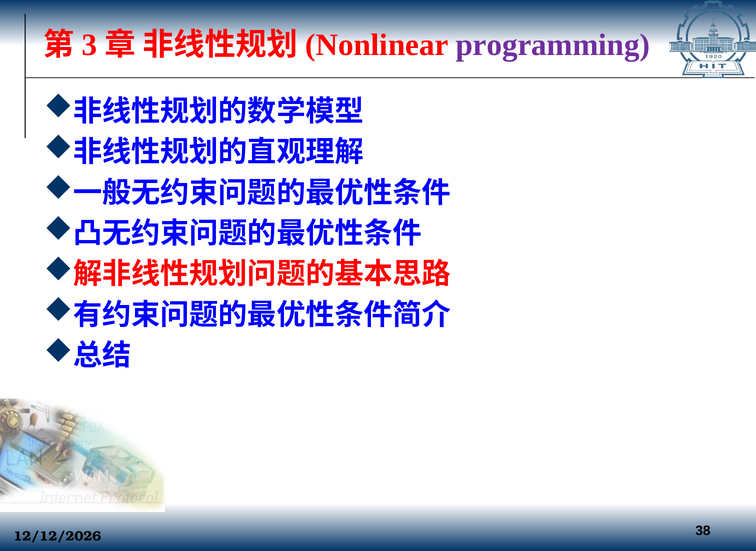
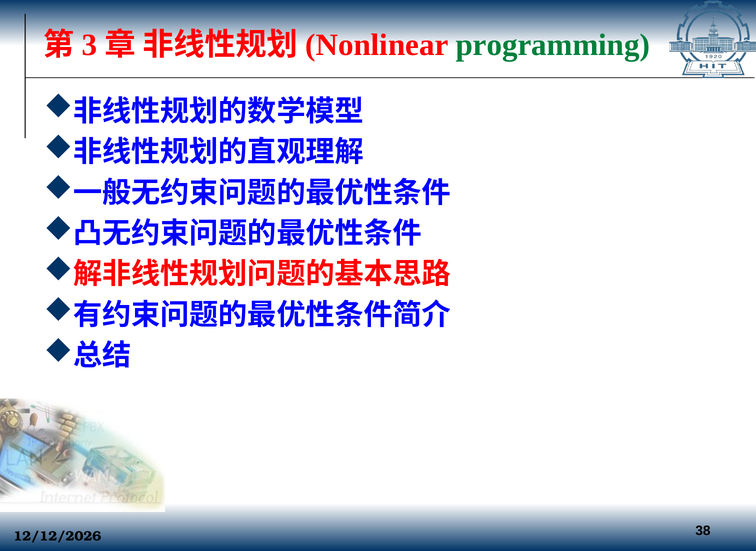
programming colour: purple -> green
